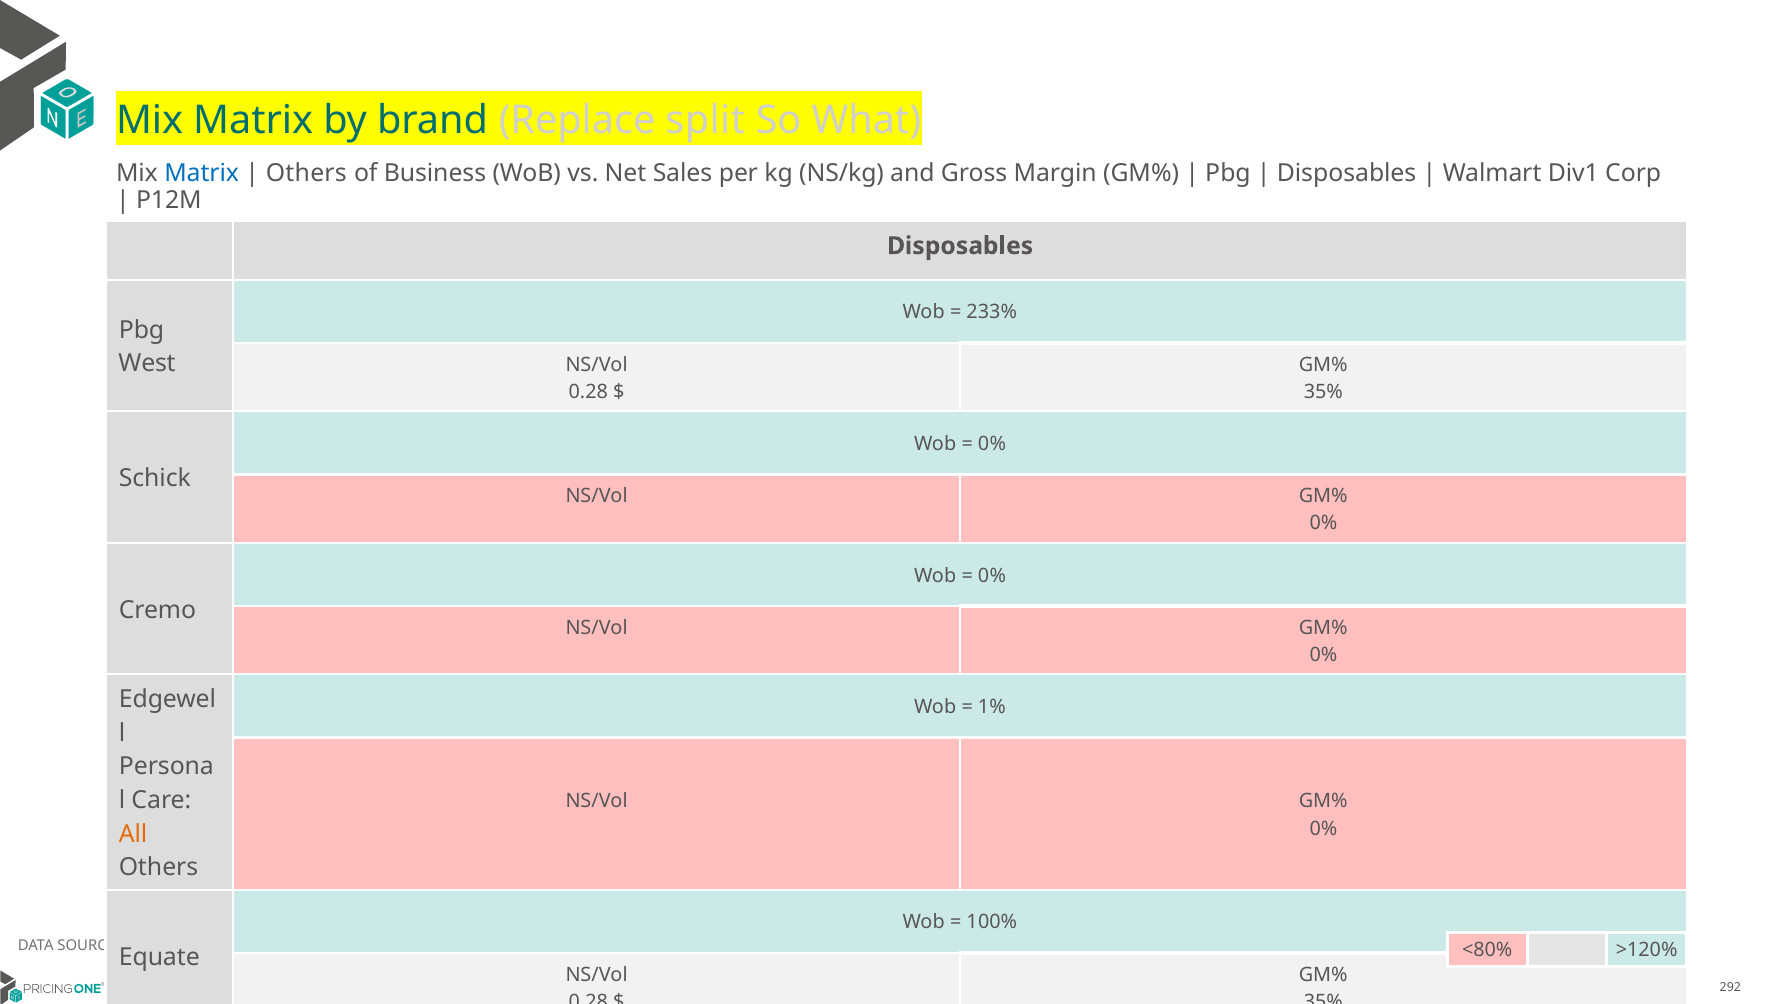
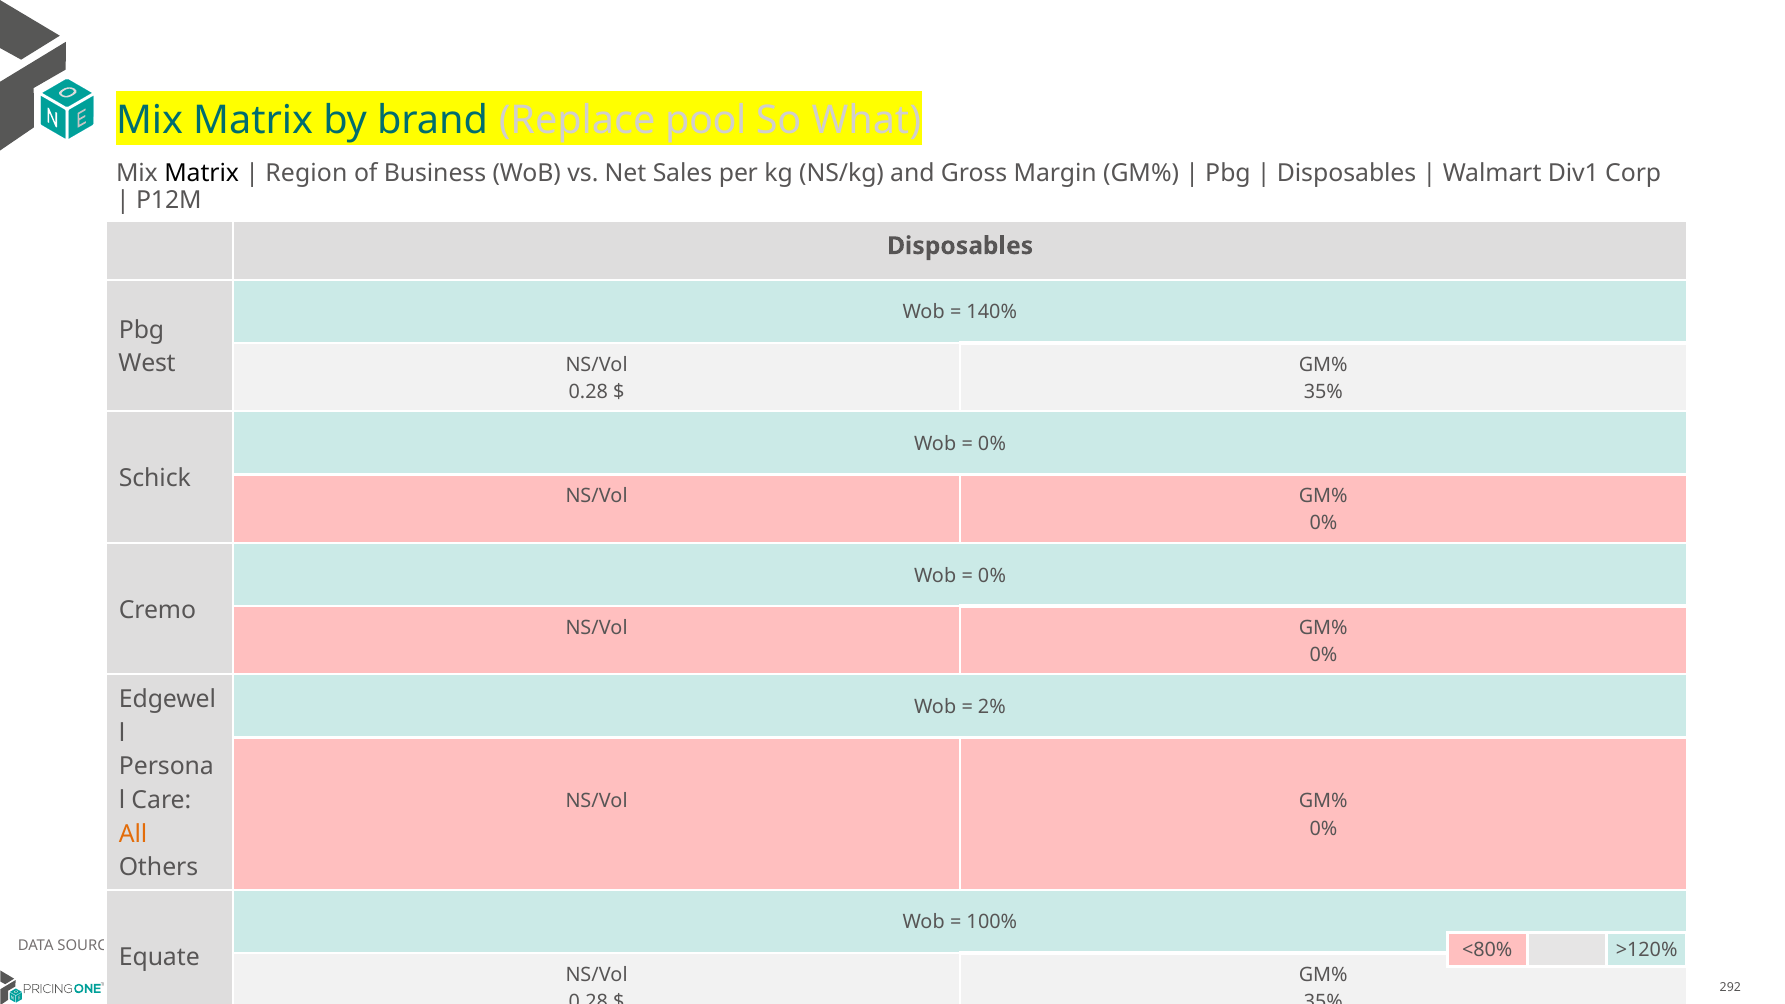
split: split -> pool
Matrix at (202, 173) colour: blue -> black
Others at (306, 173): Others -> Region
233%: 233% -> 140%
1%: 1% -> 2%
